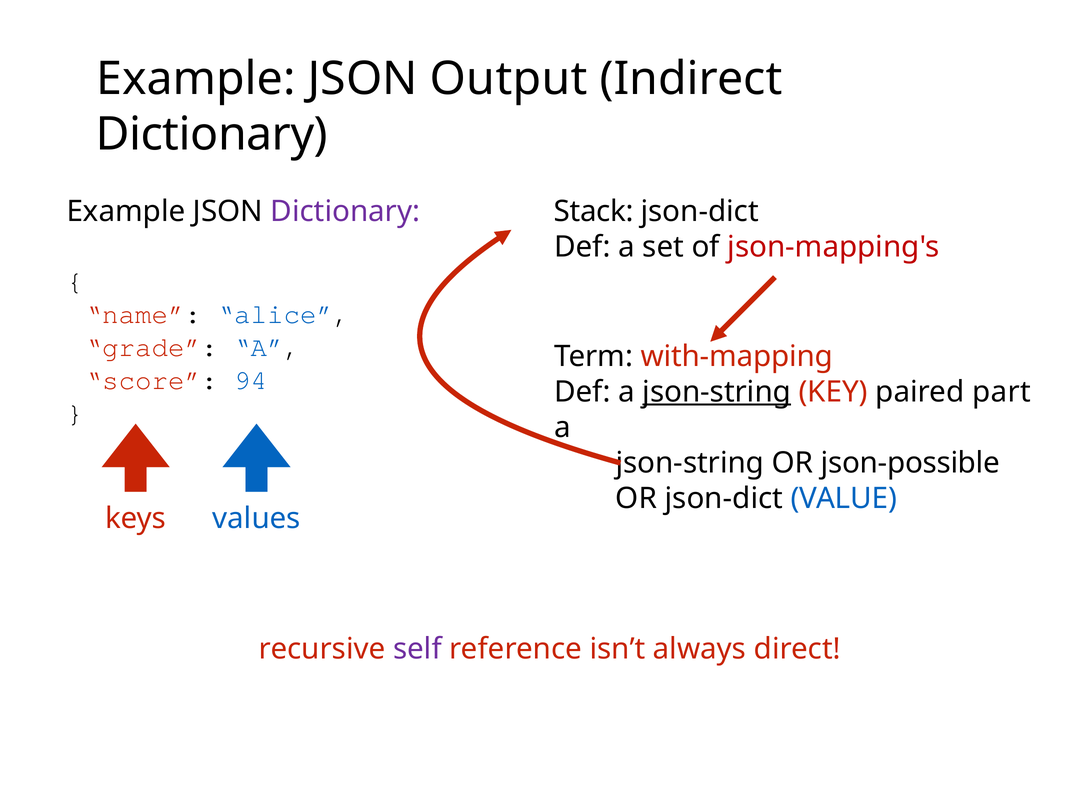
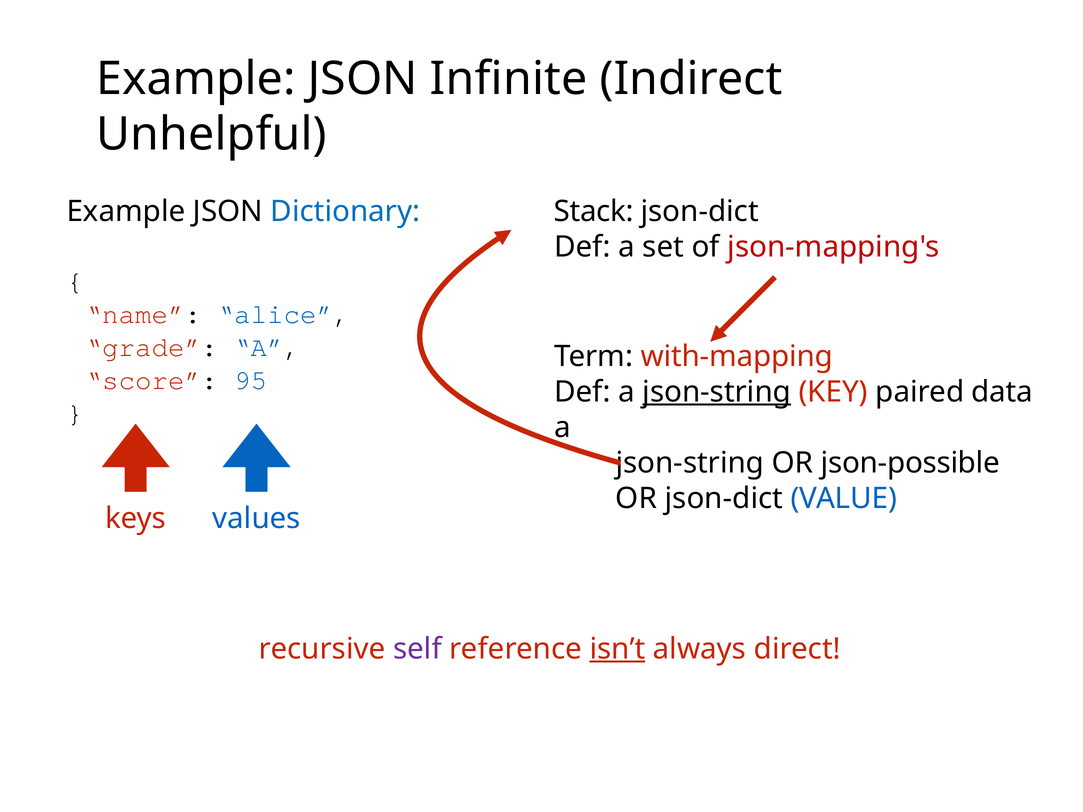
Output: Output -> Infinite
Dictionary at (212, 135): Dictionary -> Unhelpful
Dictionary at (345, 212) colour: purple -> blue
94: 94 -> 95
part: part -> data
isn’t underline: none -> present
